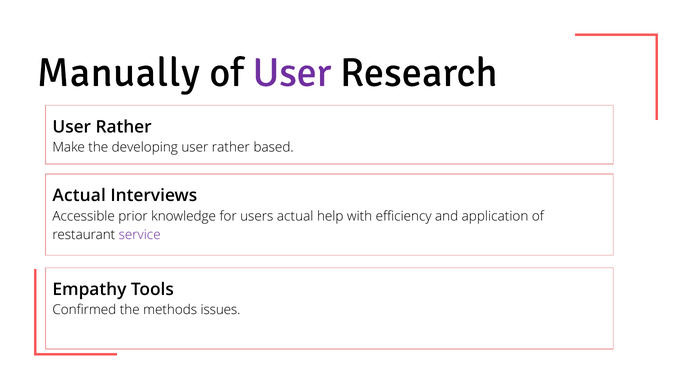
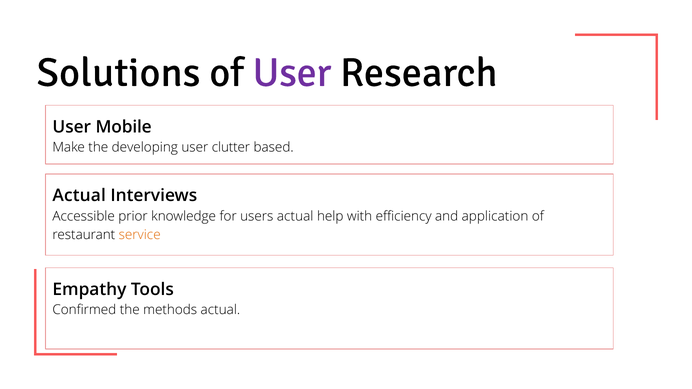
Manually: Manually -> Solutions
Rather at (124, 127): Rather -> Mobile
rather at (231, 148): rather -> clutter
service colour: purple -> orange
methods issues: issues -> actual
